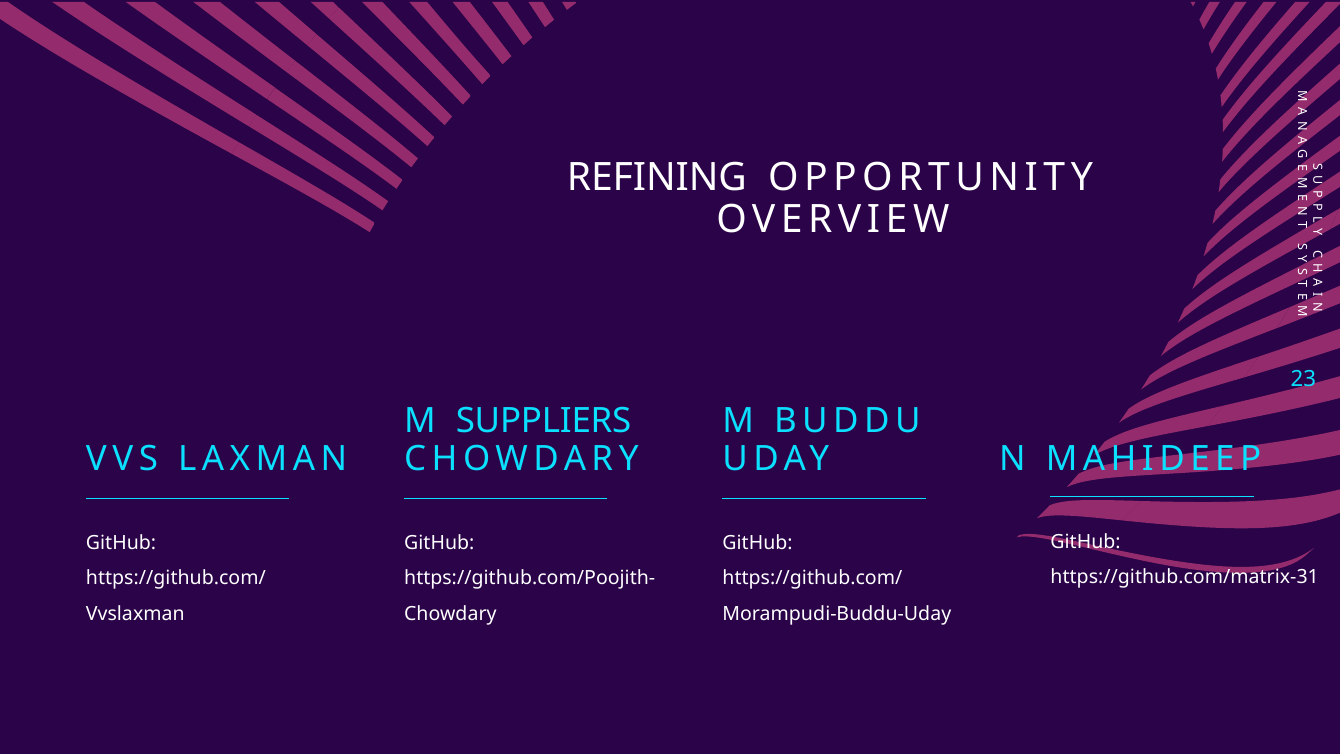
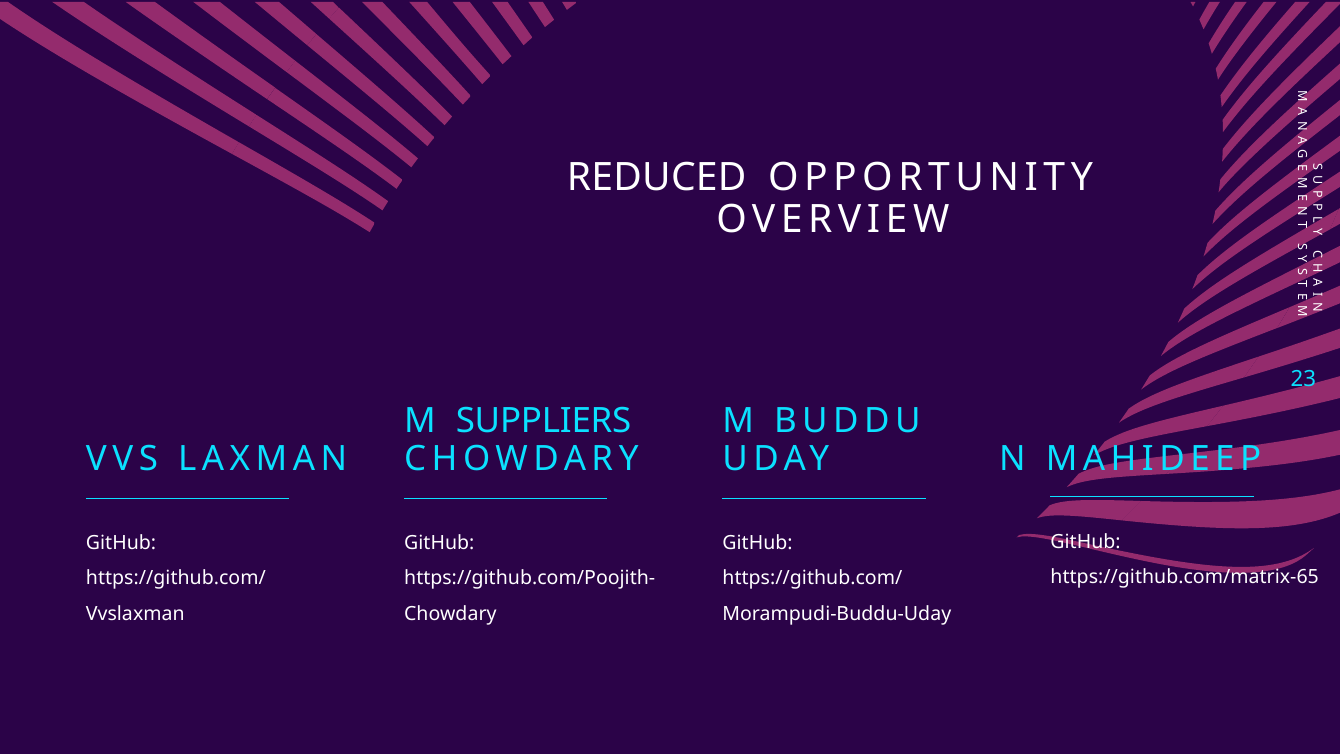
REFINING: REFINING -> REDUCED
https://github.com/matrix-31: https://github.com/matrix-31 -> https://github.com/matrix-65
